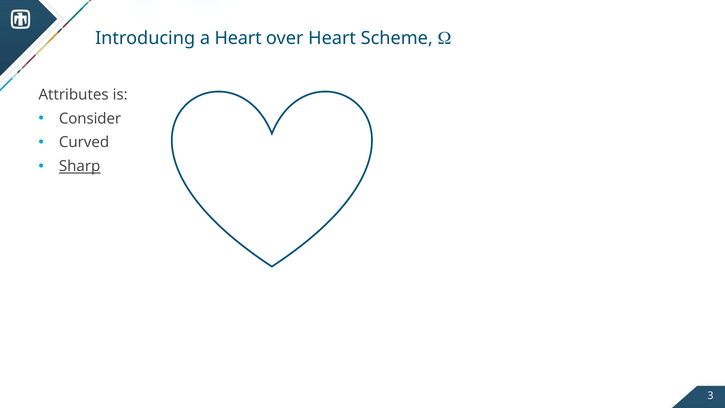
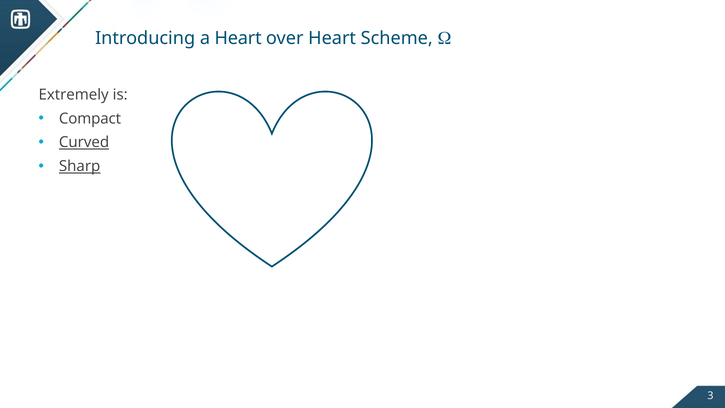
Attributes: Attributes -> Extremely
Consider: Consider -> Compact
Curved underline: none -> present
